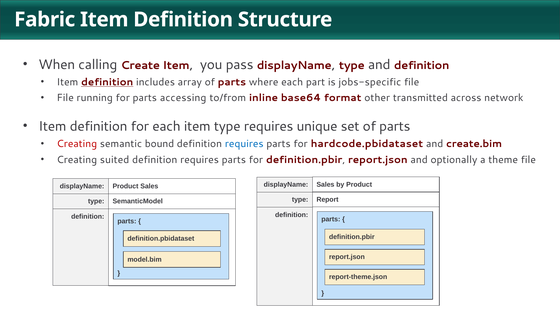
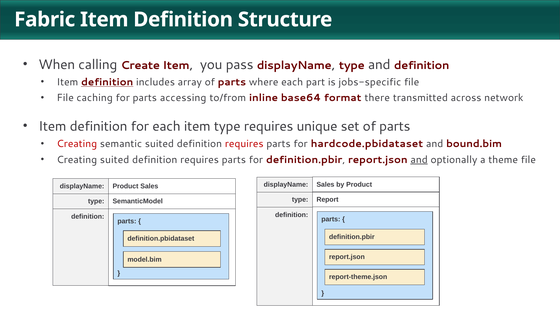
running: running -> caching
other: other -> there
semantic bound: bound -> suited
requires at (244, 144) colour: blue -> red
create.bim: create.bim -> bound.bim
and at (419, 160) underline: none -> present
